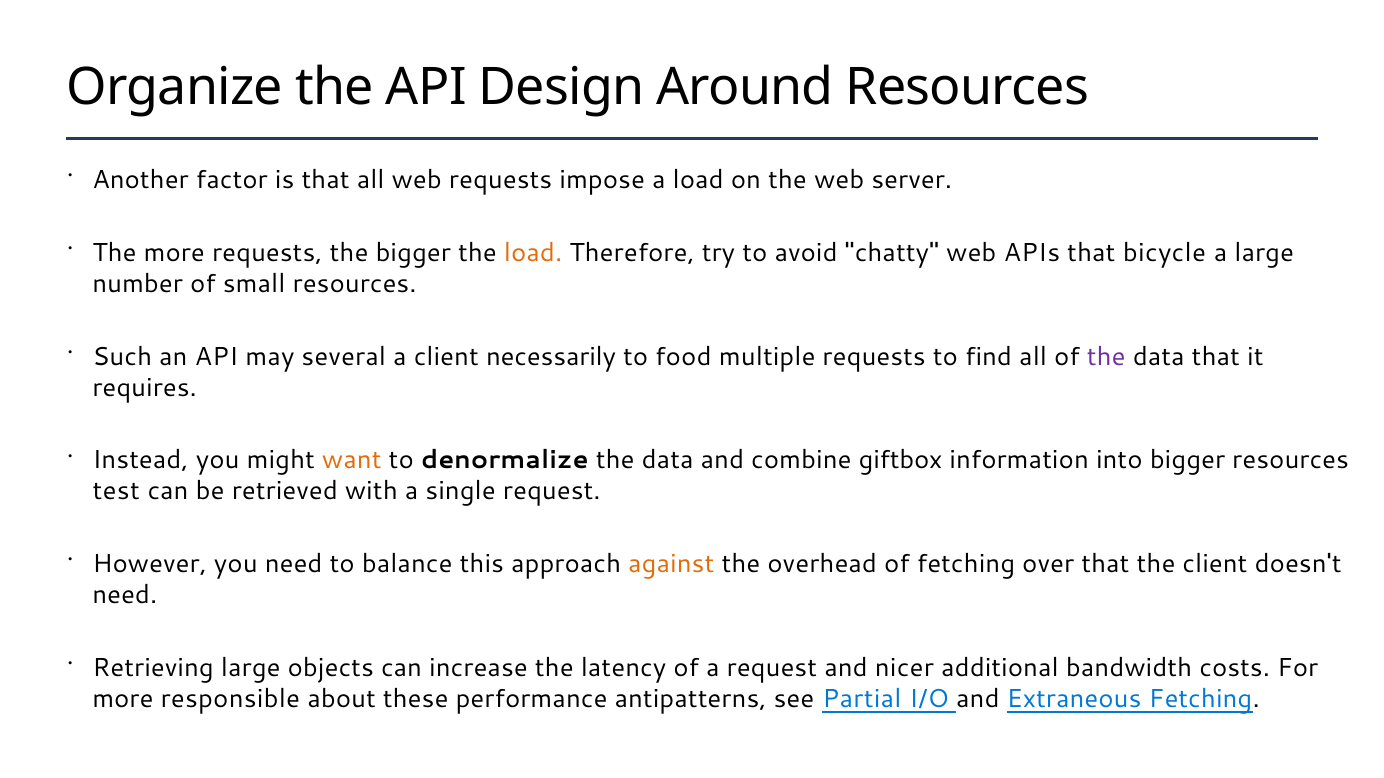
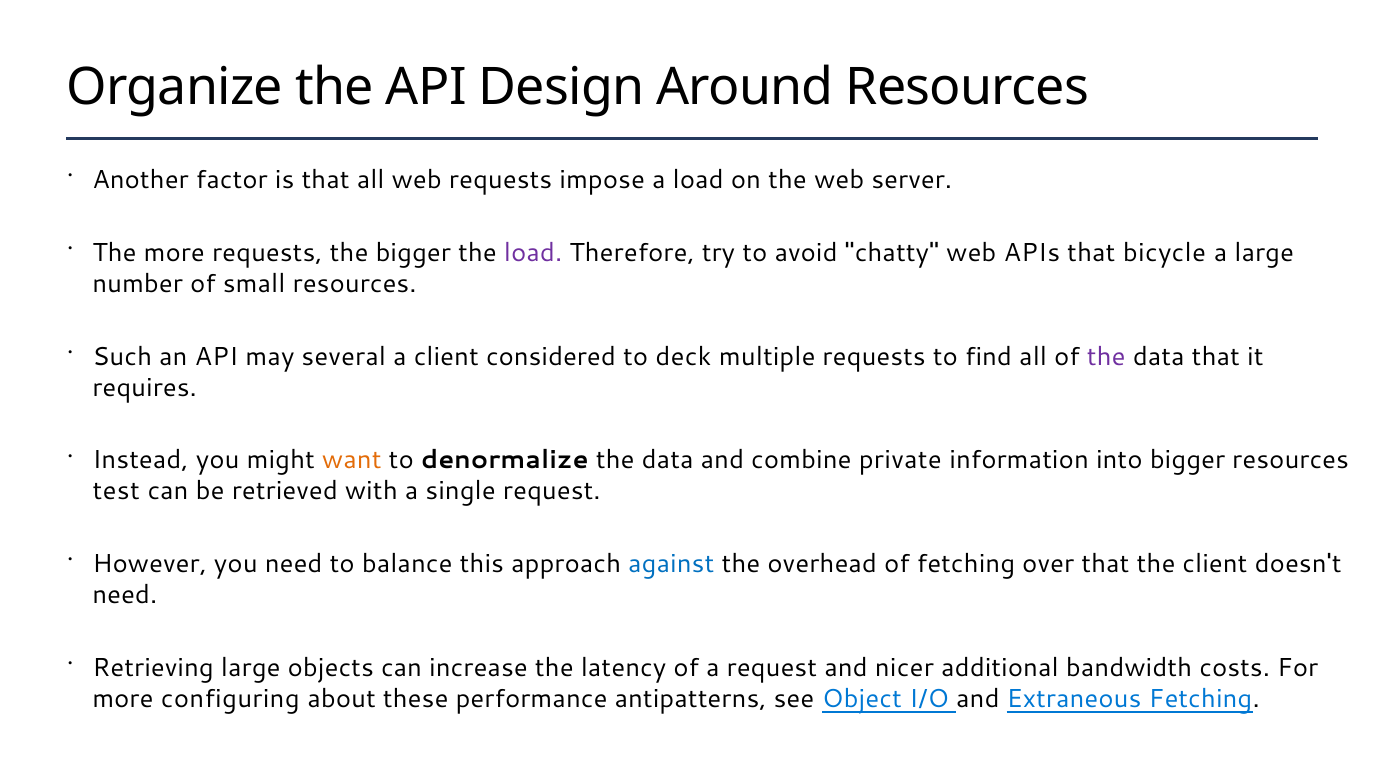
load at (533, 253) colour: orange -> purple
necessarily: necessarily -> considered
food: food -> deck
giftbox: giftbox -> private
against colour: orange -> blue
responsible: responsible -> configuring
Partial: Partial -> Object
